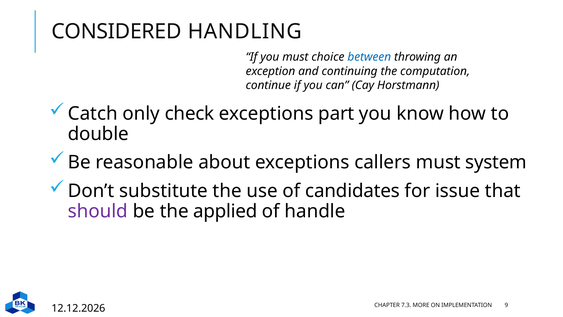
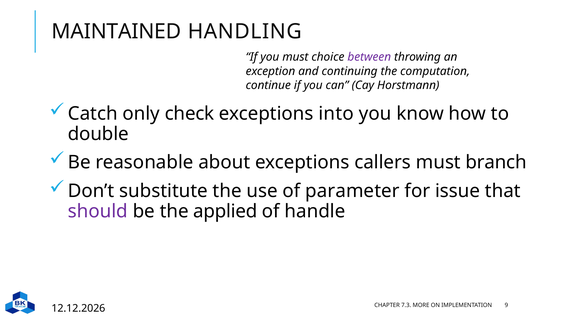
CONSIDERED: CONSIDERED -> MAINTAINED
between colour: blue -> purple
part: part -> into
system: system -> branch
candidates: candidates -> parameter
